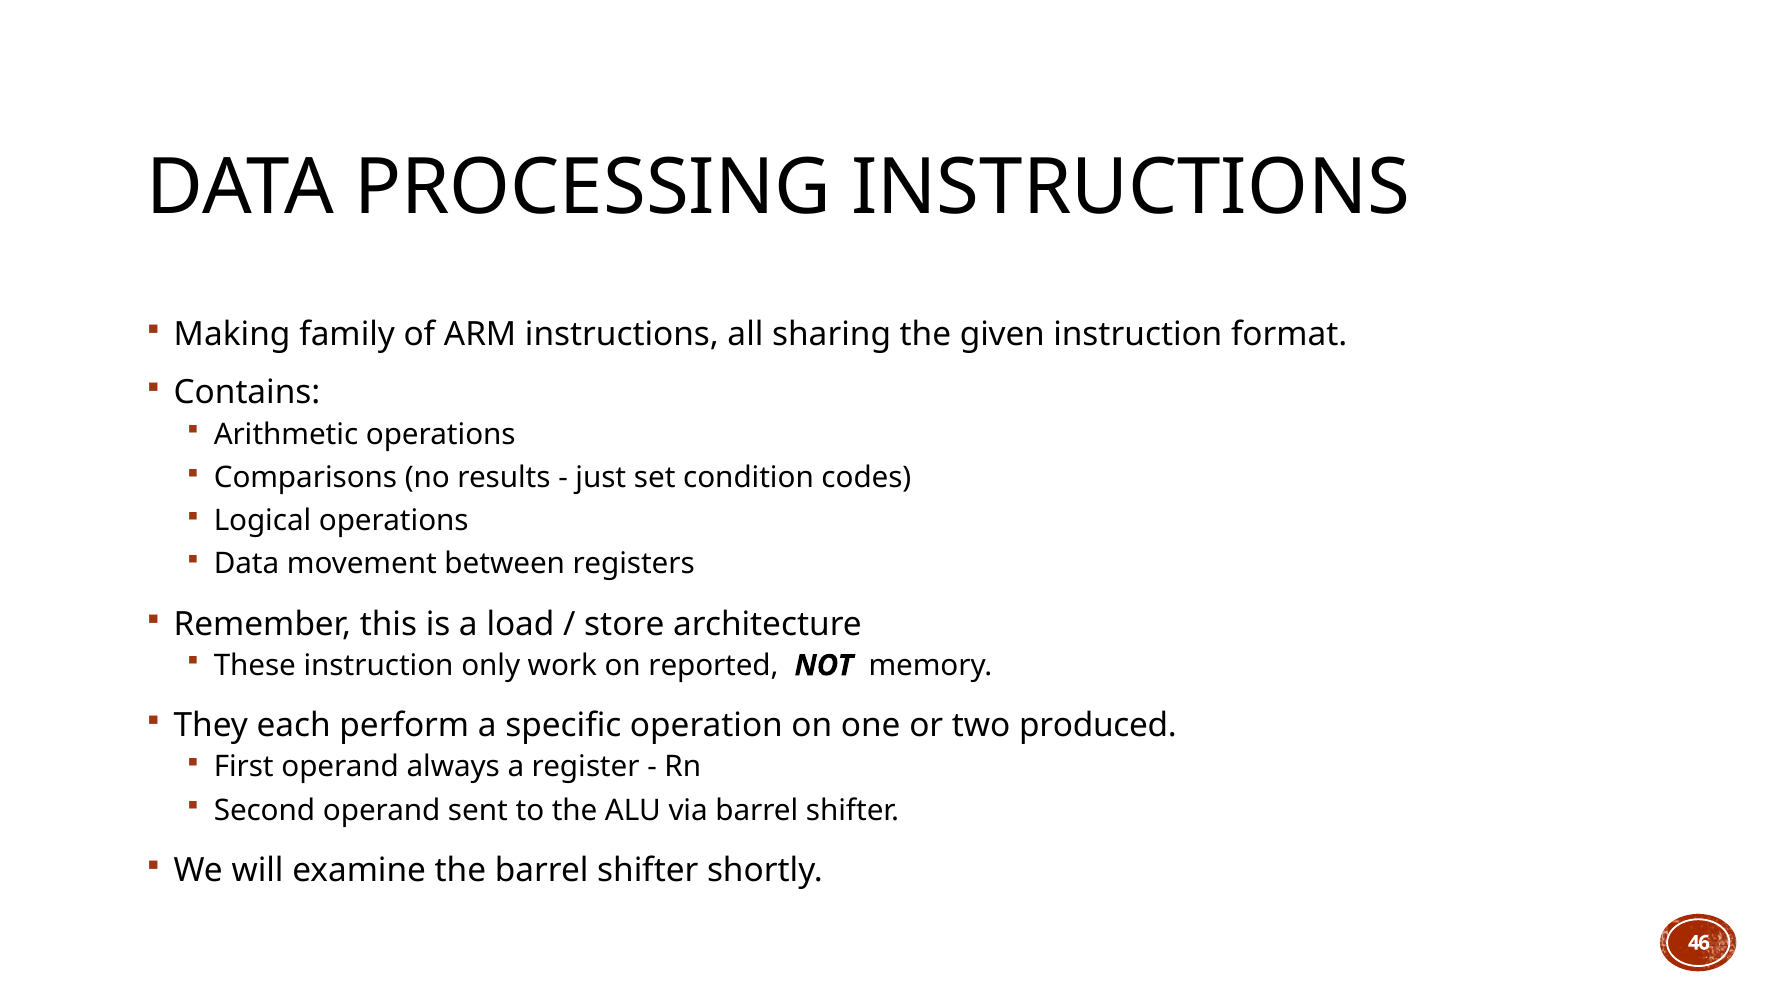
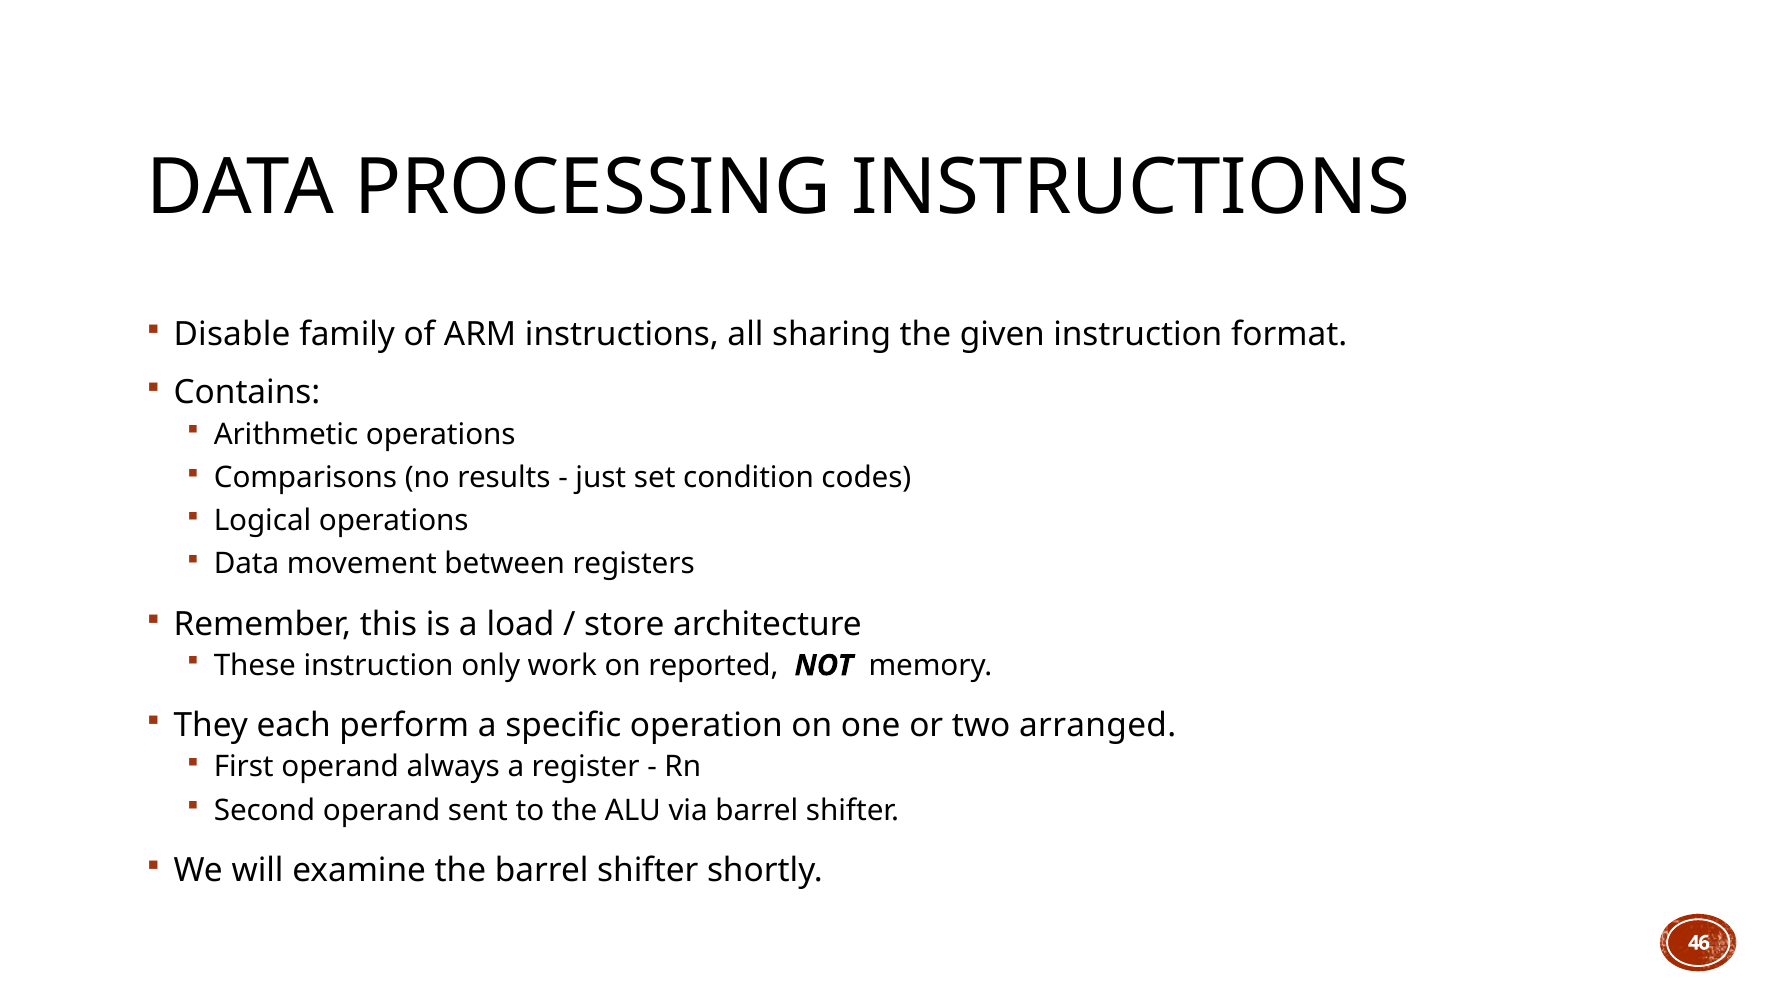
Making: Making -> Disable
produced: produced -> arranged
